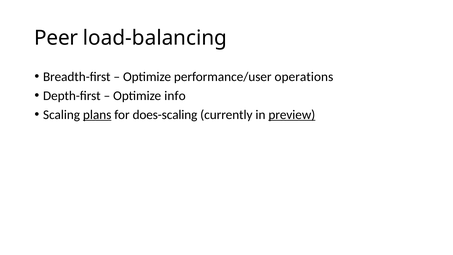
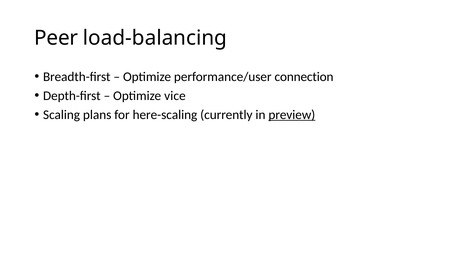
operations: operations -> connection
info: info -> vice
plans underline: present -> none
does-scaling: does-scaling -> here-scaling
